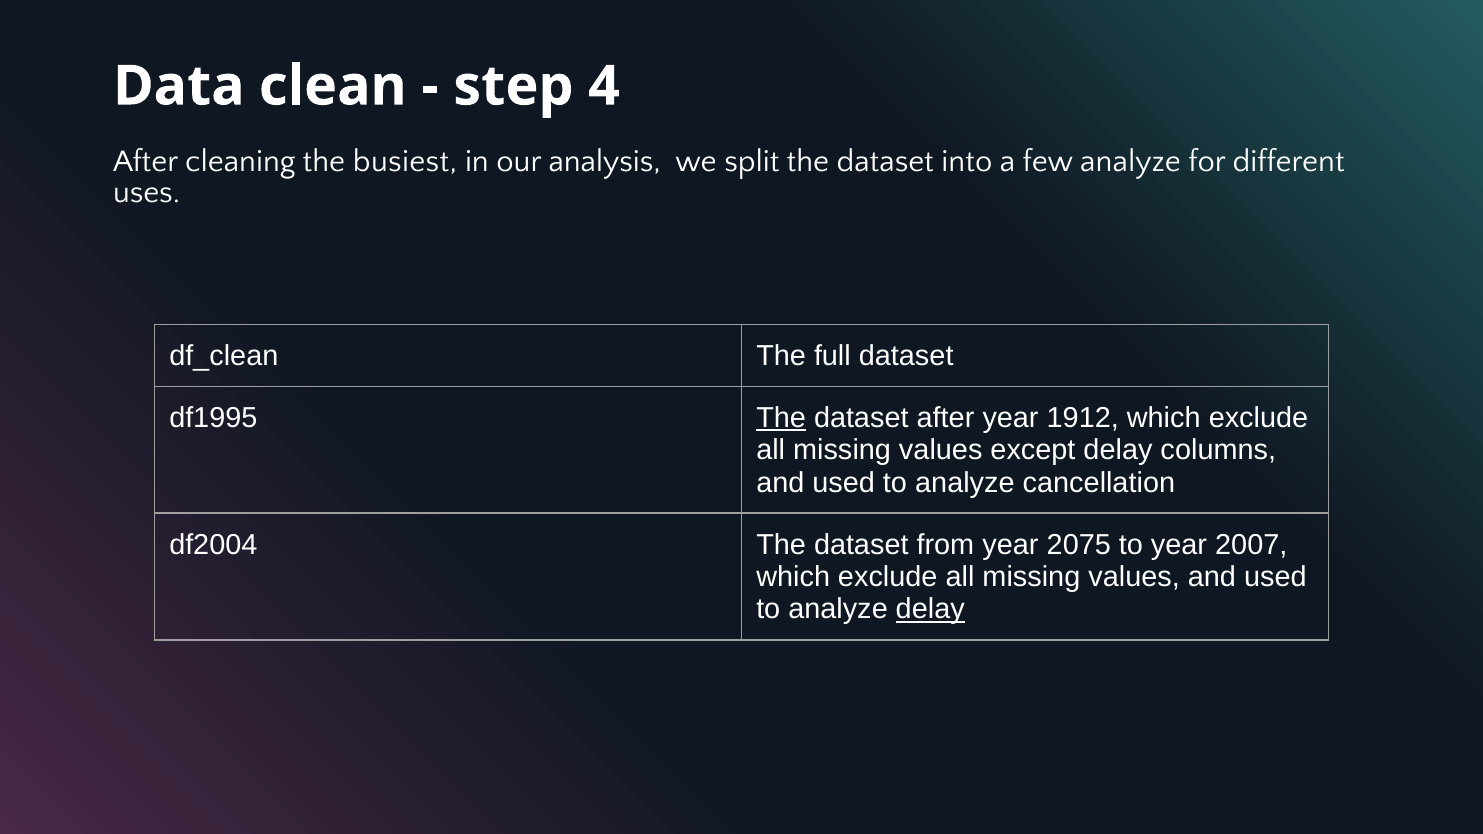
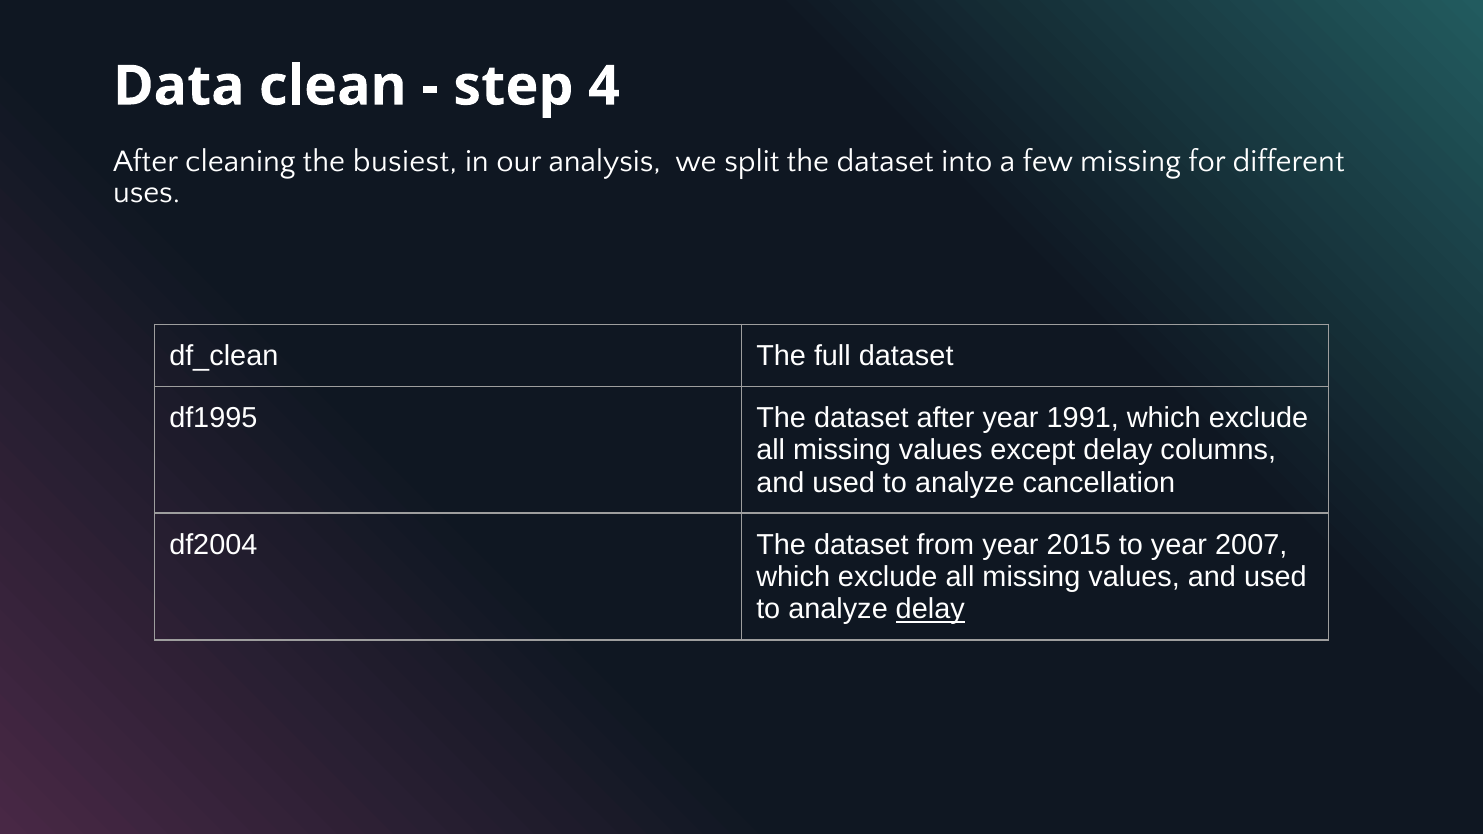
few analyze: analyze -> missing
The at (781, 418) underline: present -> none
1912: 1912 -> 1991
2075: 2075 -> 2015
